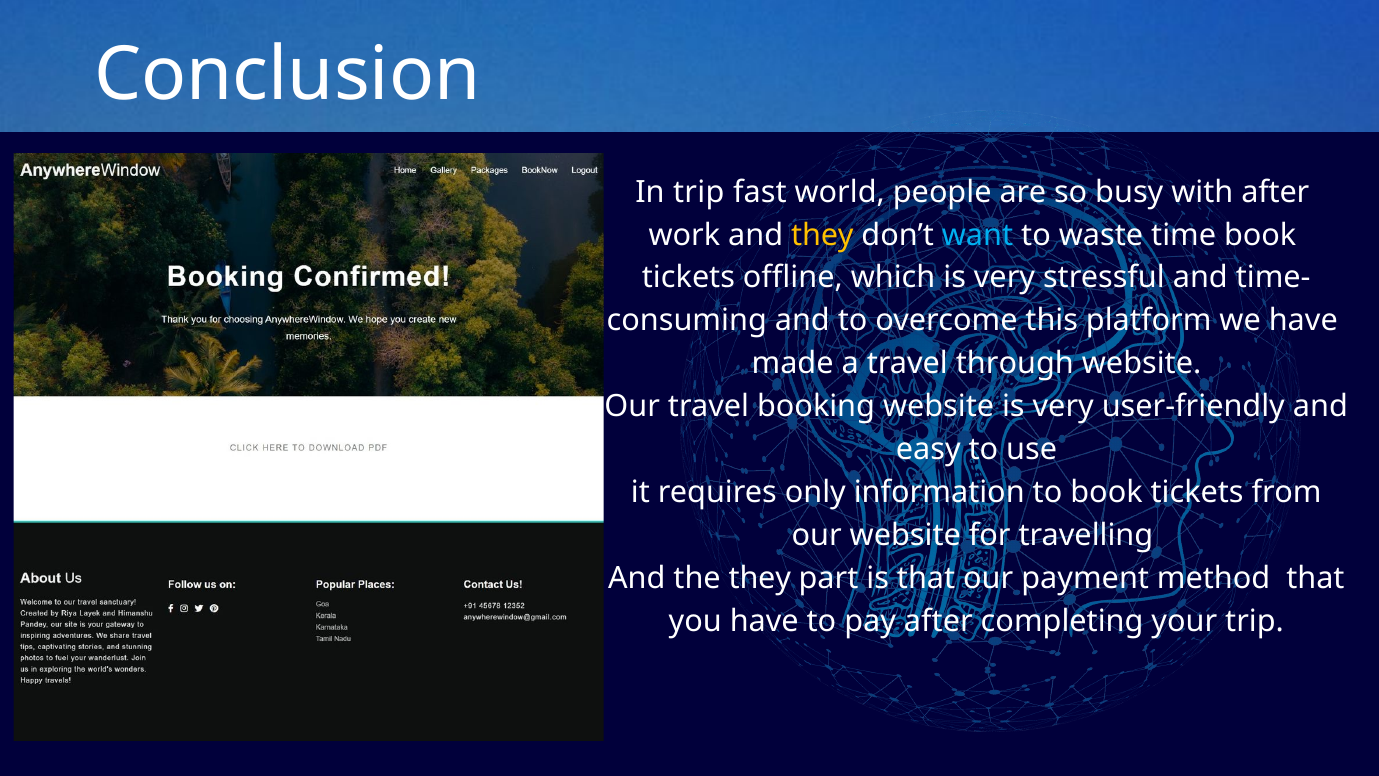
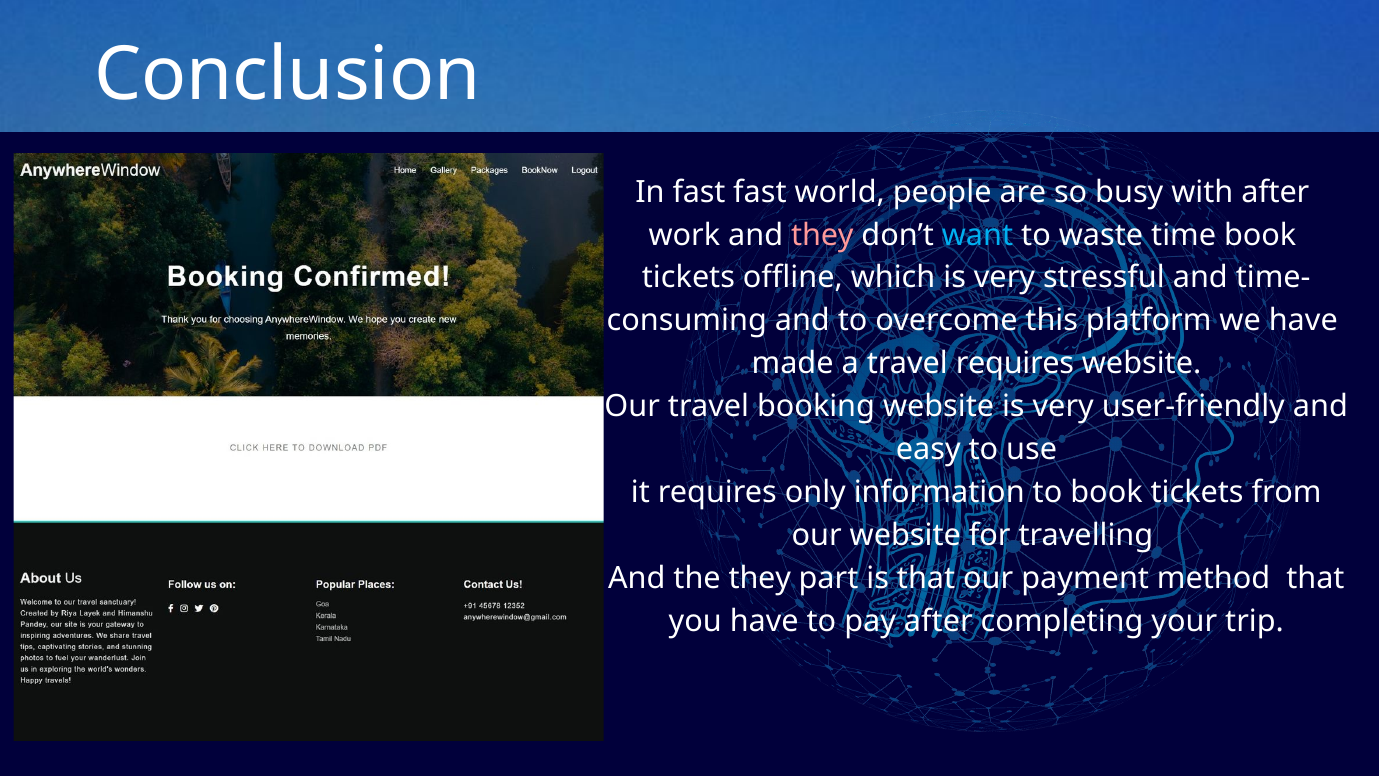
In trip: trip -> fast
they at (822, 235) colour: yellow -> pink
travel through: through -> requires
